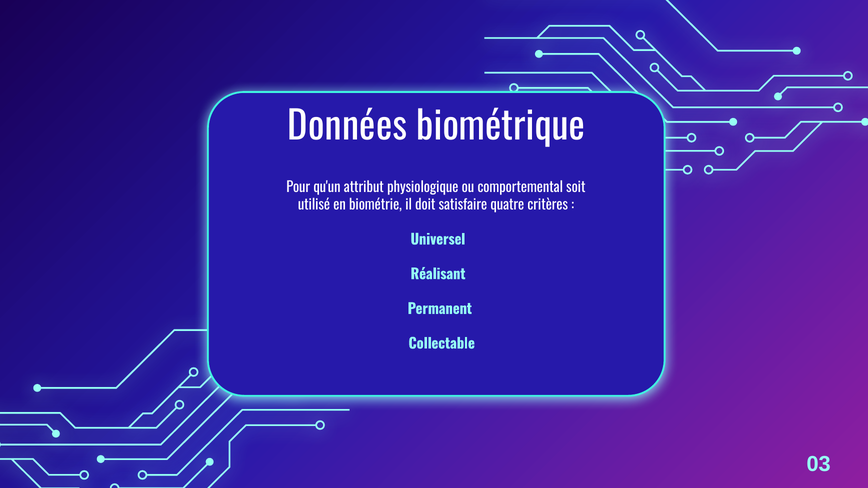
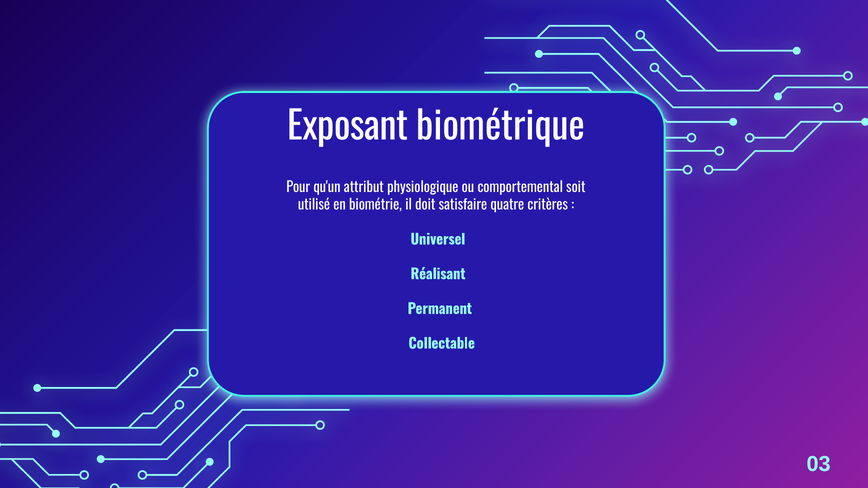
Données: Données -> Exposant
